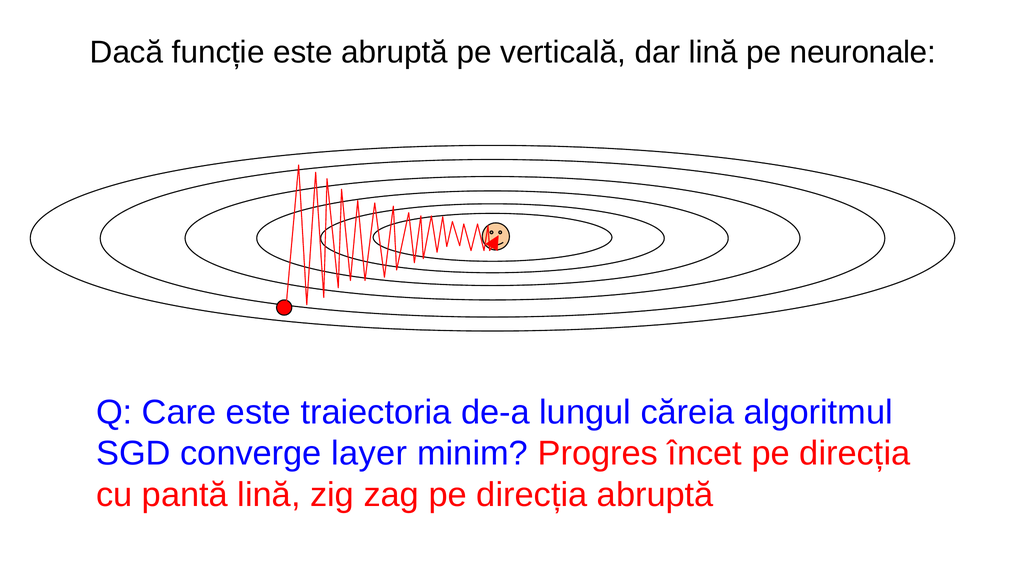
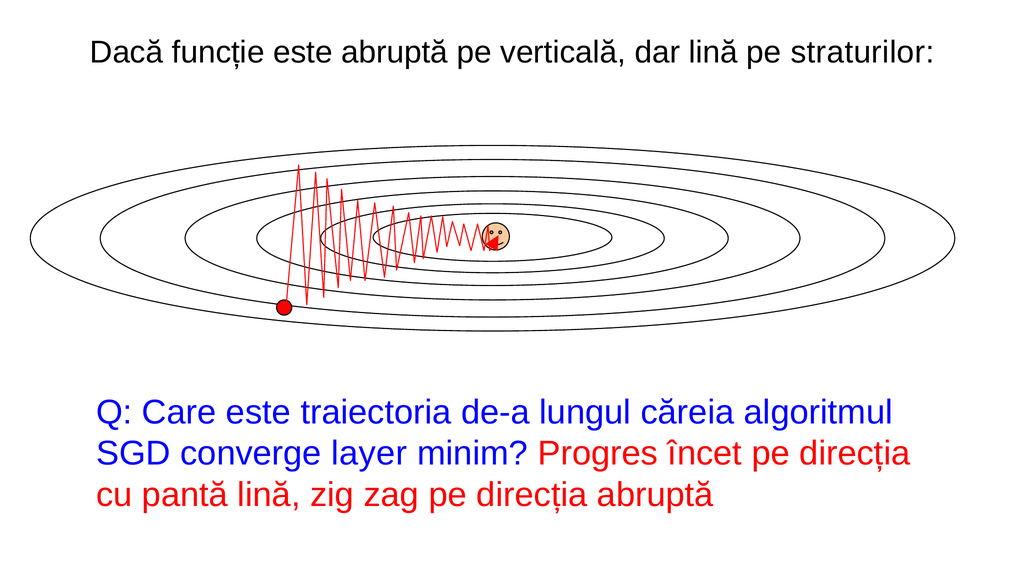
neuronale: neuronale -> straturilor
